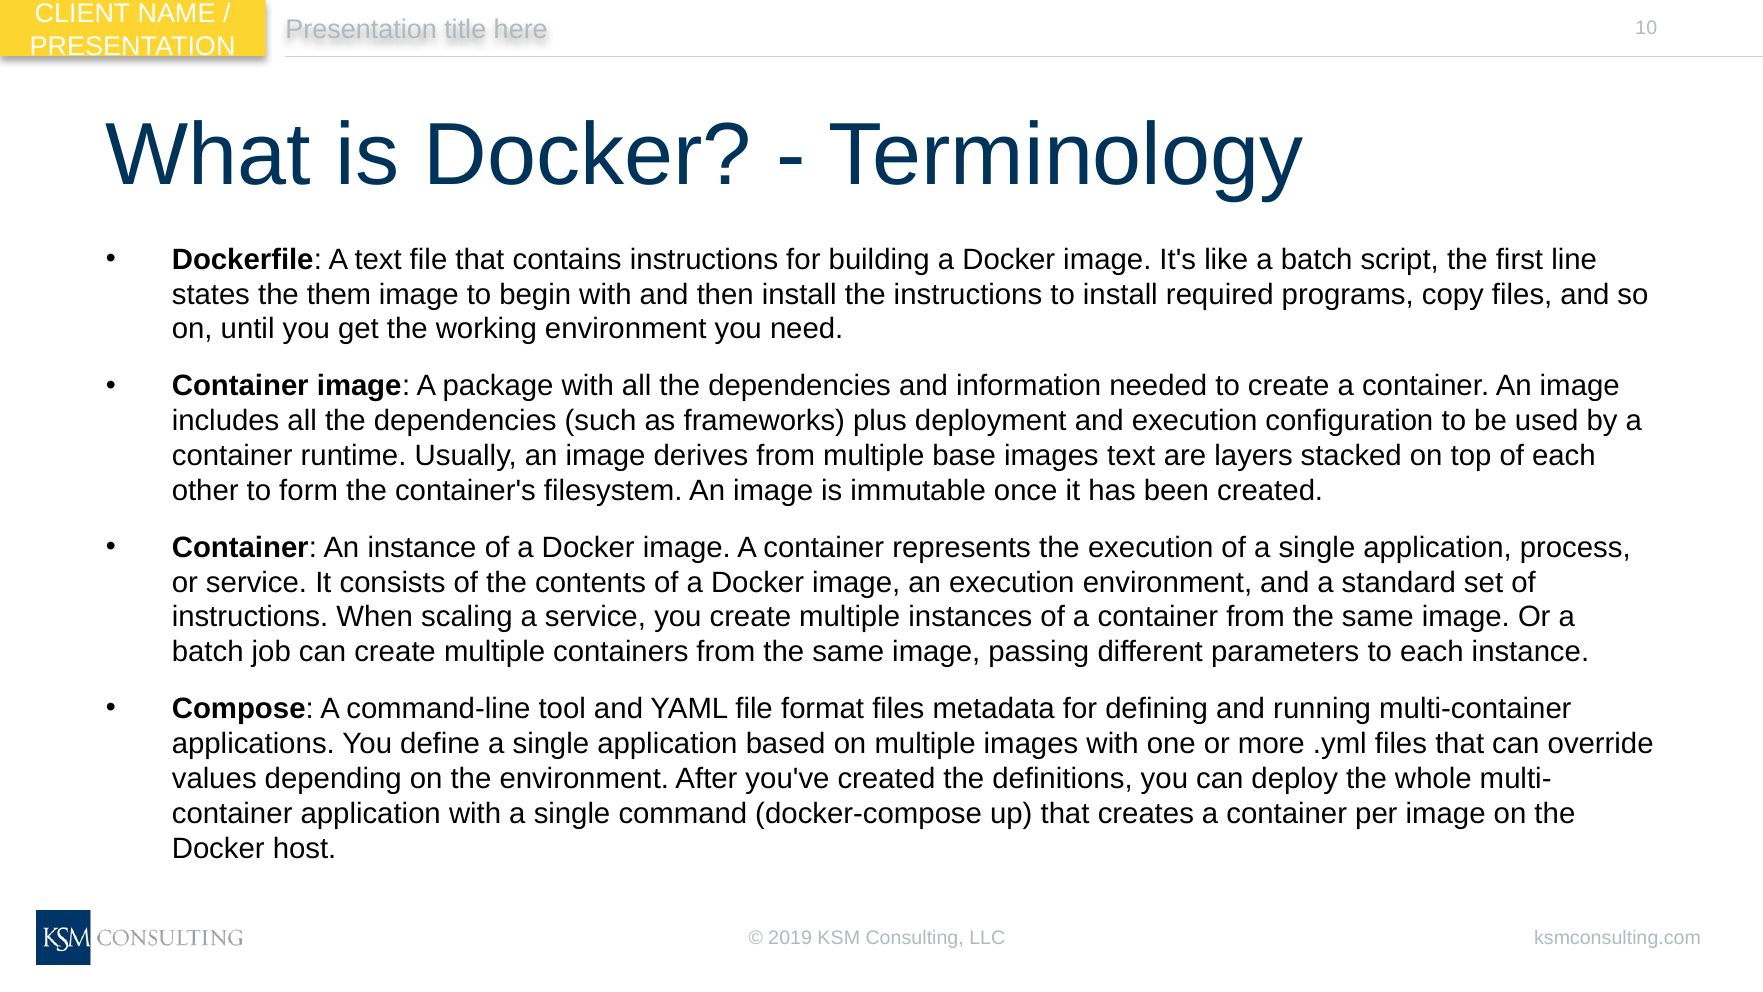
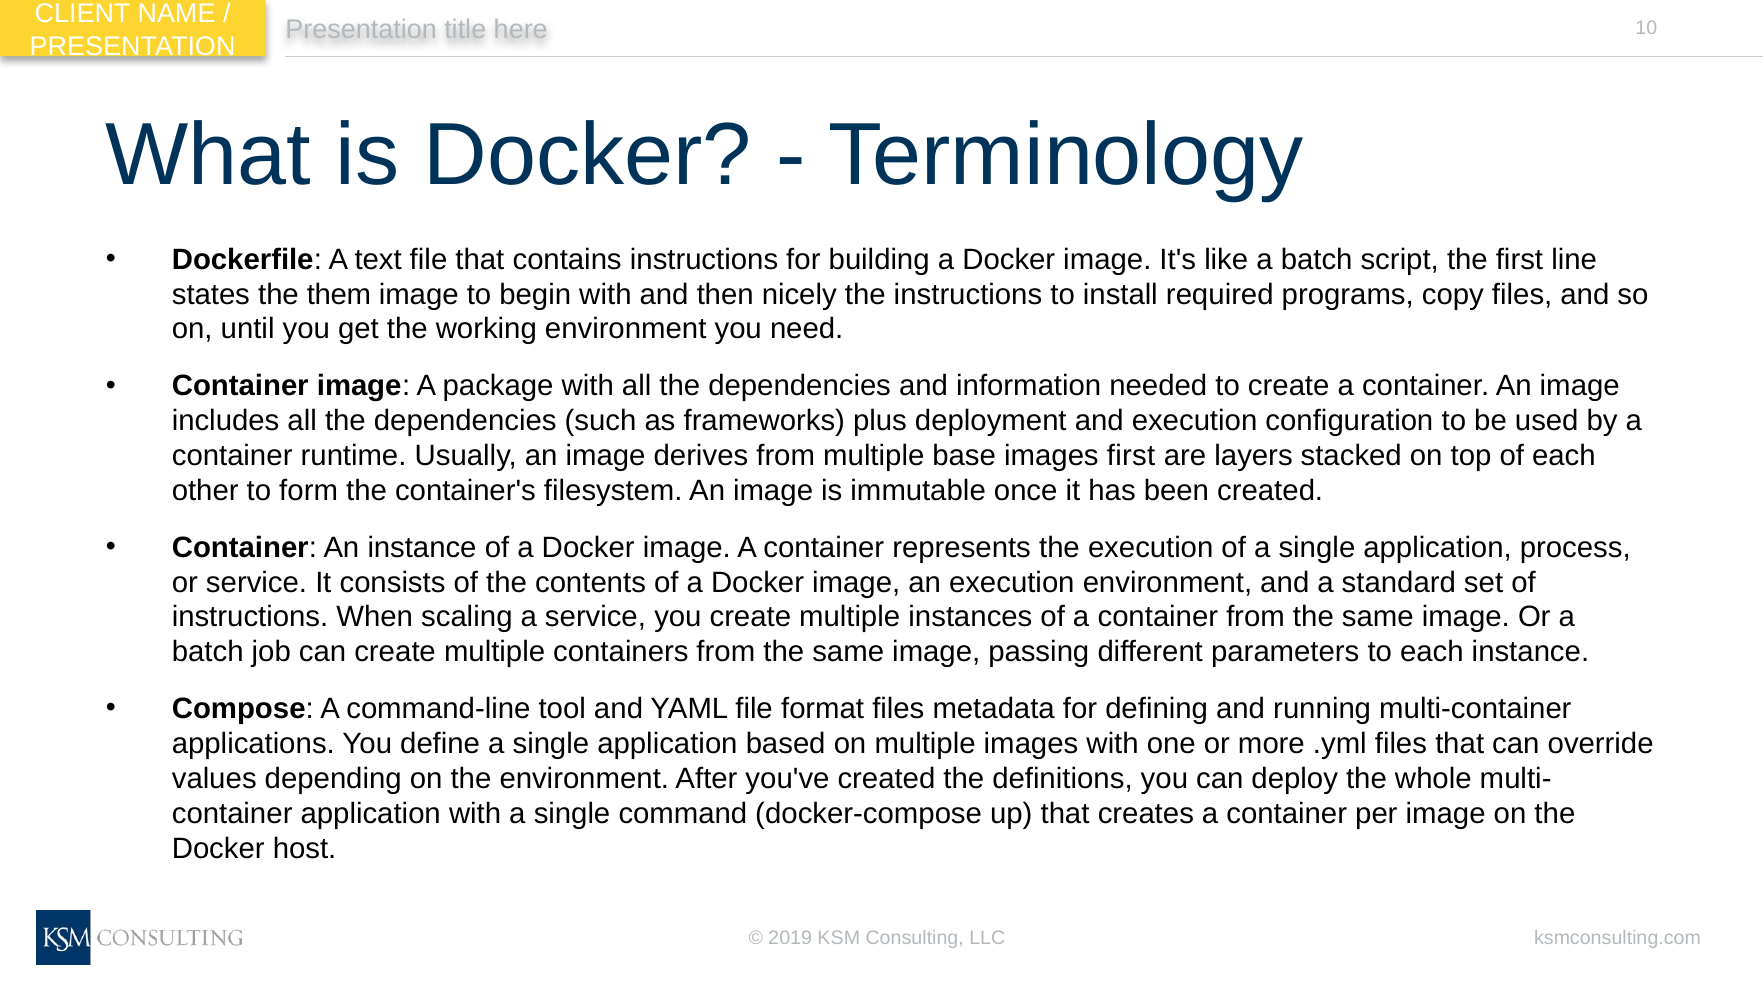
then install: install -> nicely
images text: text -> first
